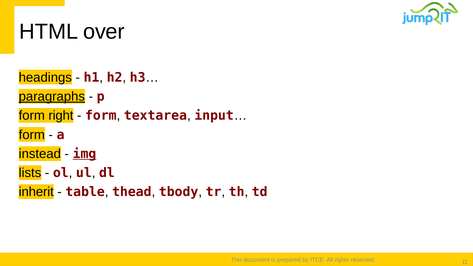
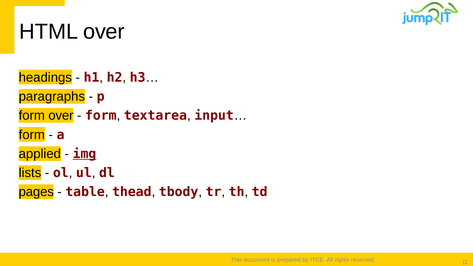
paragraphs underline: present -> none
form right: right -> over
instead: instead -> applied
inherit: inherit -> pages
